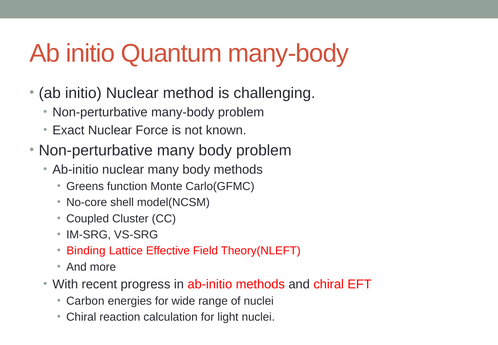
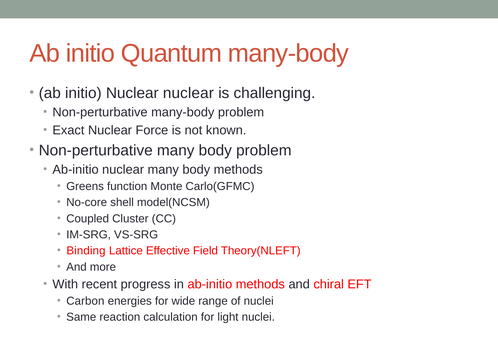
Nuclear method: method -> nuclear
Chiral at (81, 317): Chiral -> Same
